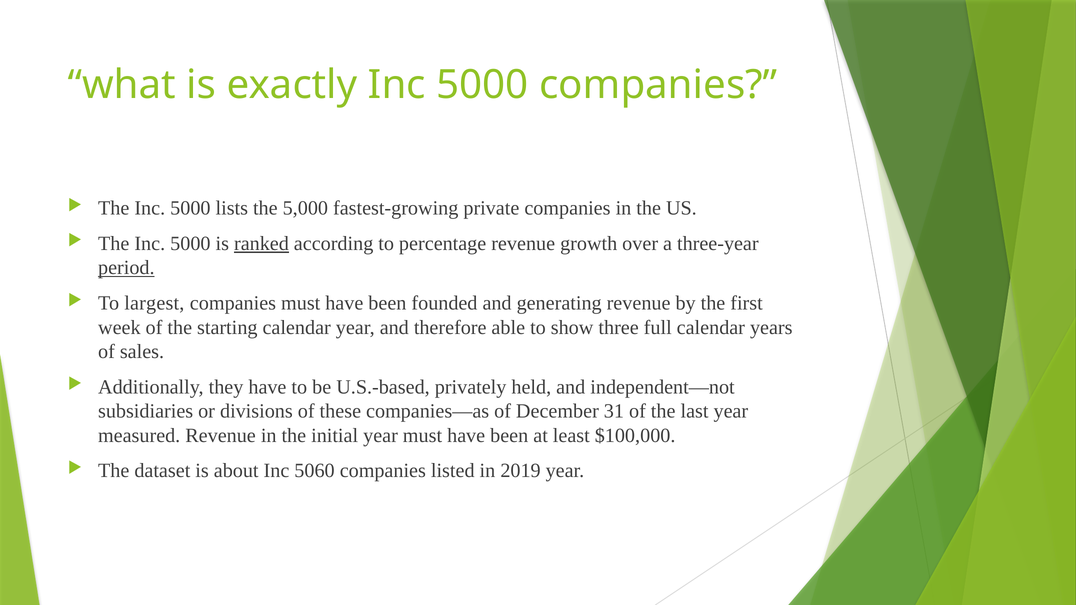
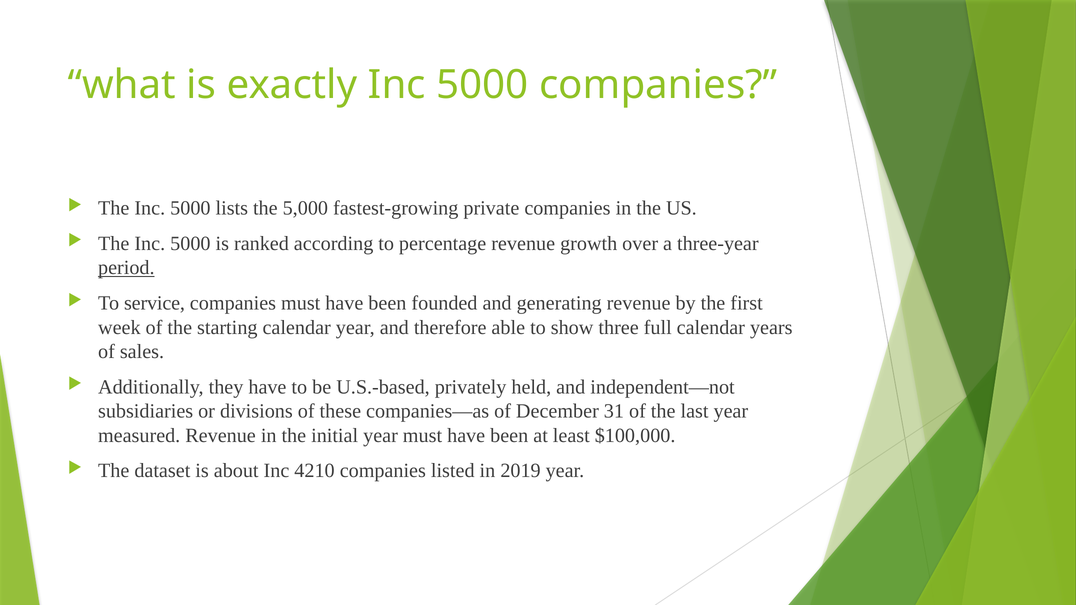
ranked underline: present -> none
largest: largest -> service
5060: 5060 -> 4210
